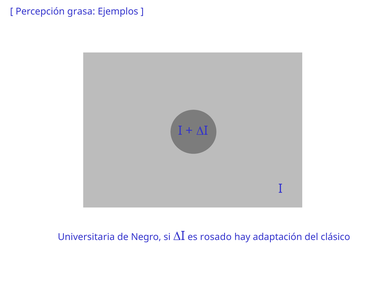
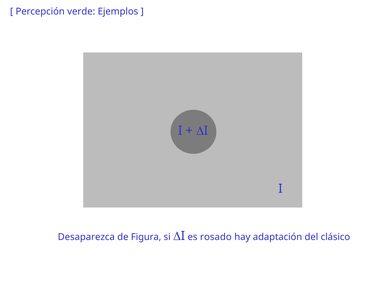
grasa: grasa -> verde
Universitaria: Universitaria -> Desaparezca
Negro: Negro -> Figura
